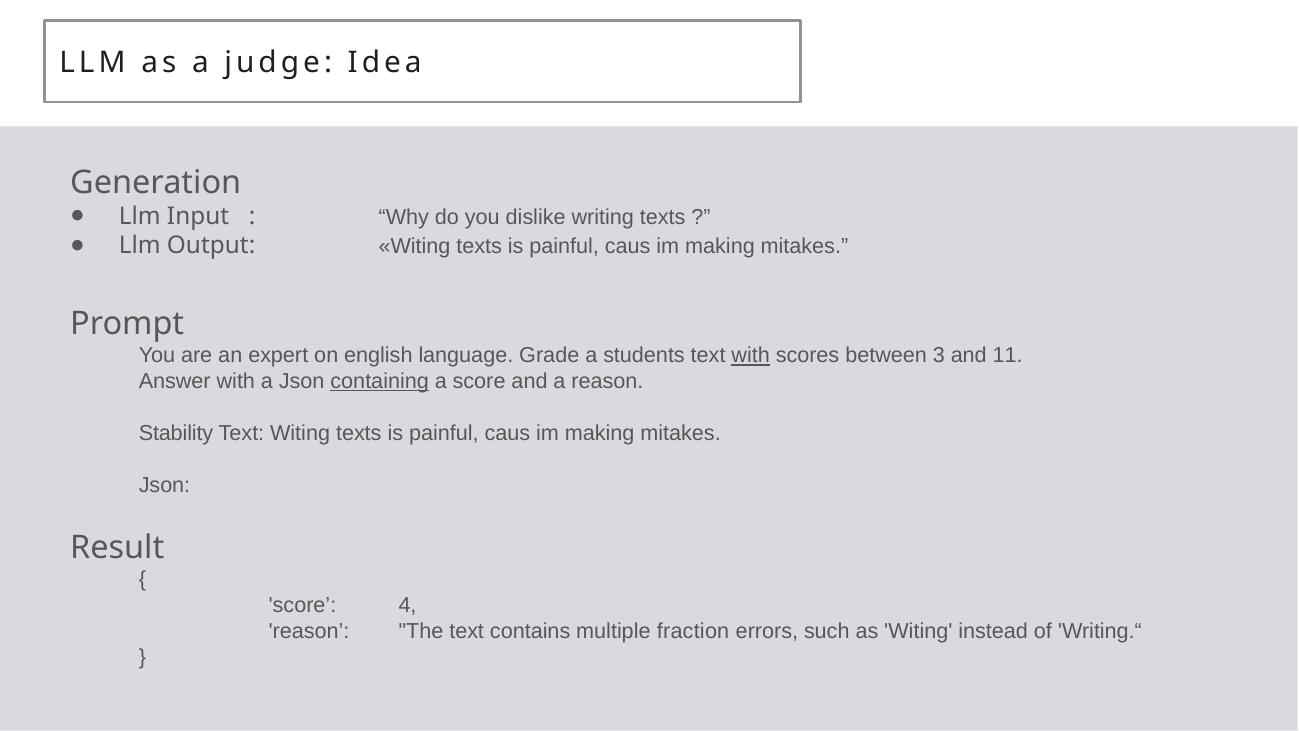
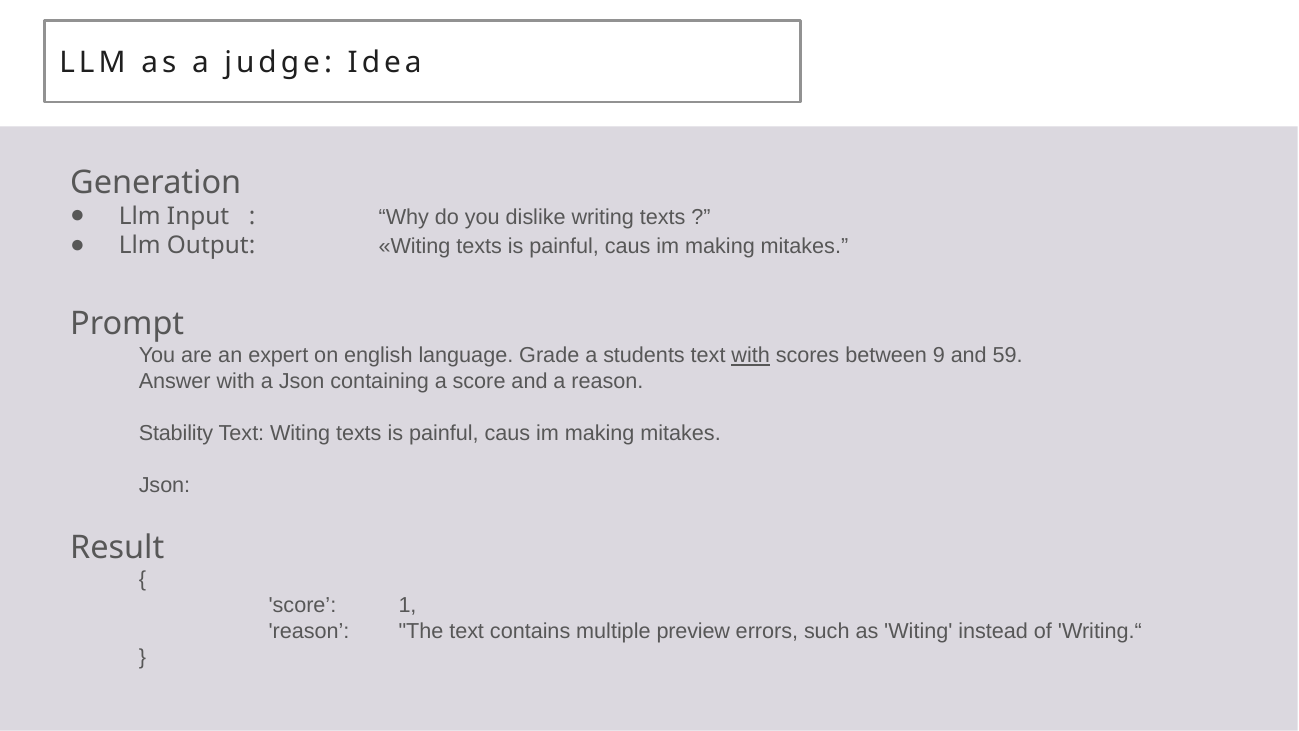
3: 3 -> 9
11: 11 -> 59
containing underline: present -> none
4: 4 -> 1
fraction: fraction -> preview
